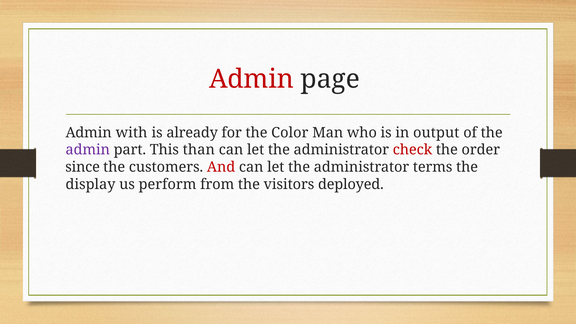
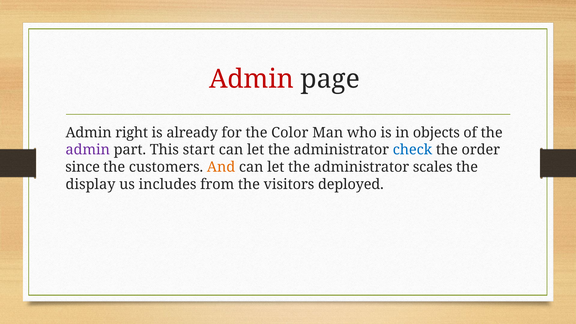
with: with -> right
output: output -> objects
than: than -> start
check colour: red -> blue
And colour: red -> orange
terms: terms -> scales
perform: perform -> includes
